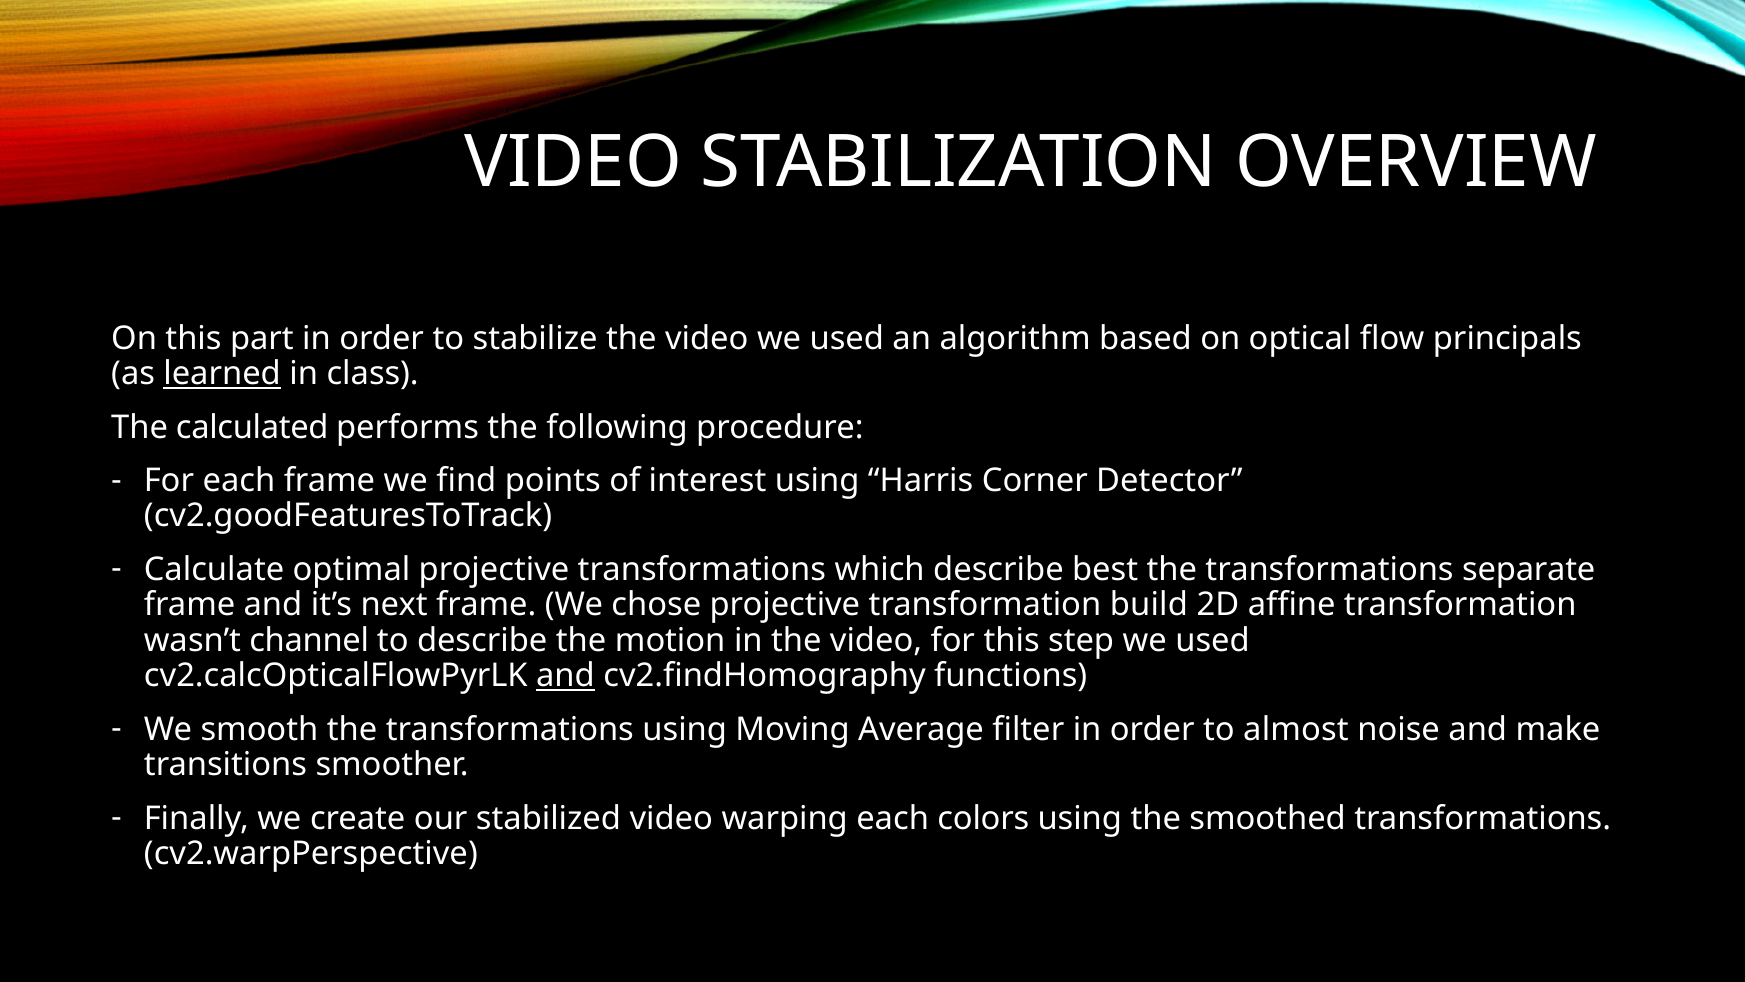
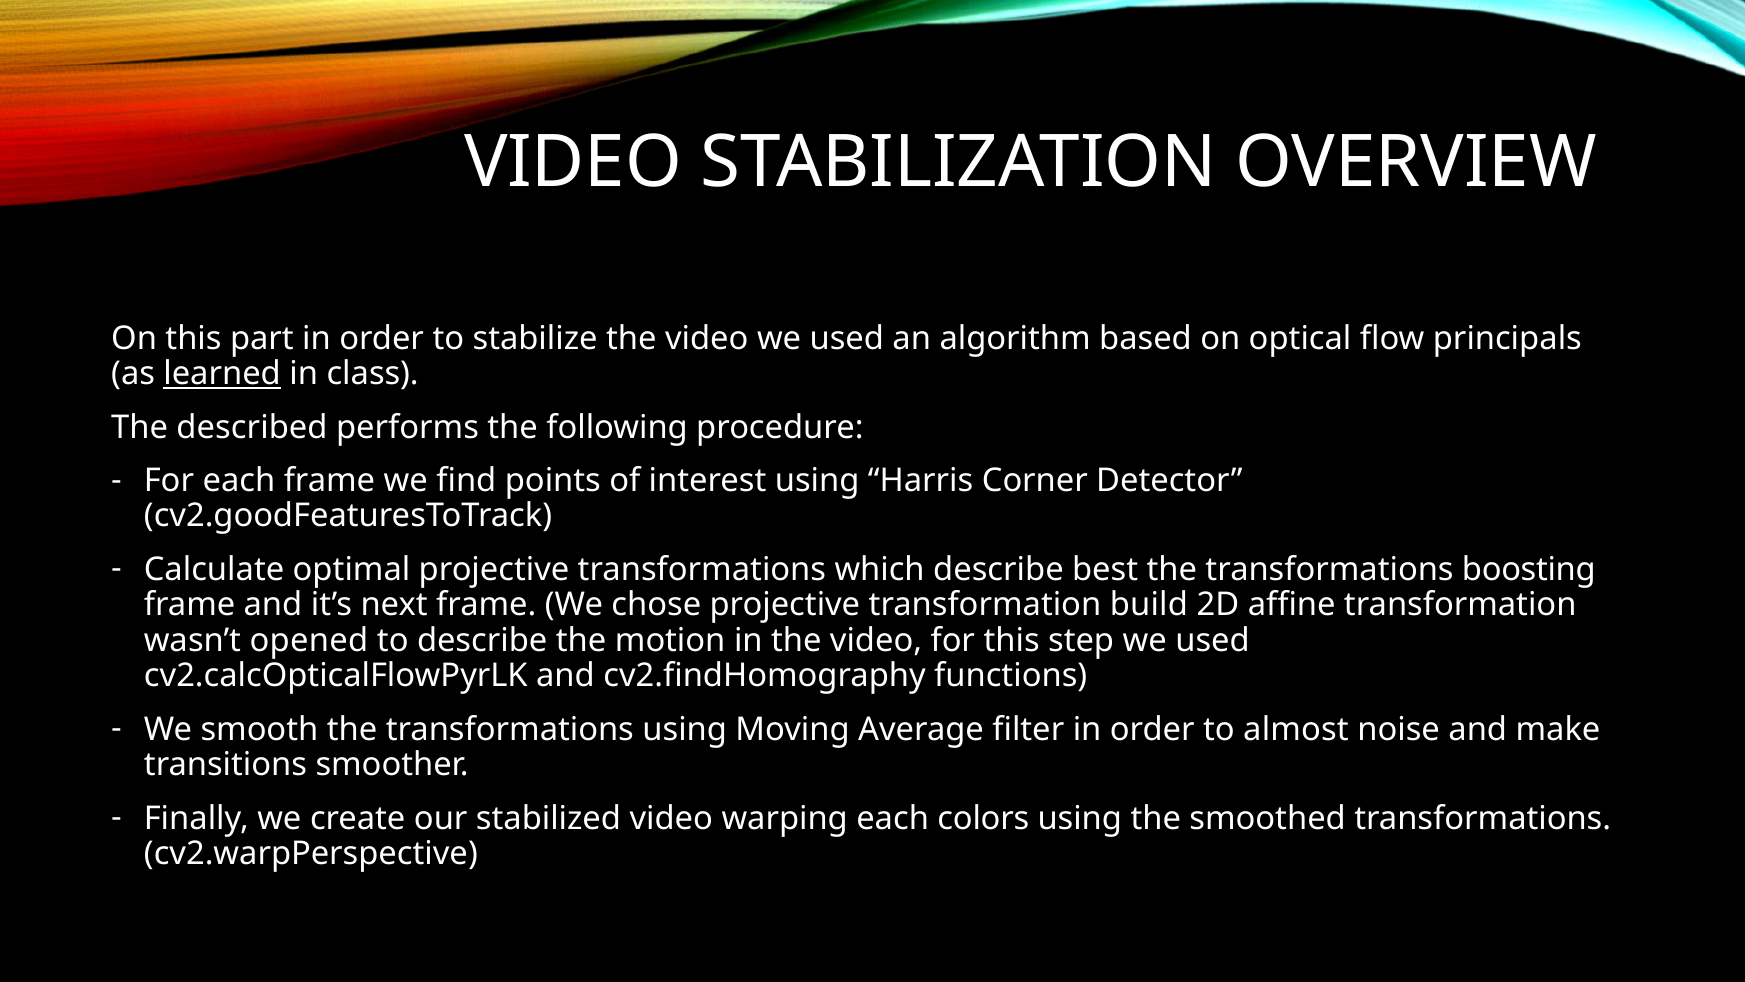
calculated: calculated -> described
separate: separate -> boosting
channel: channel -> opened
and at (565, 675) underline: present -> none
